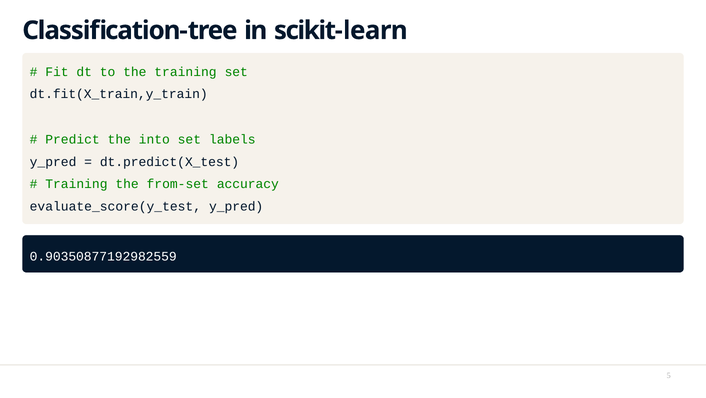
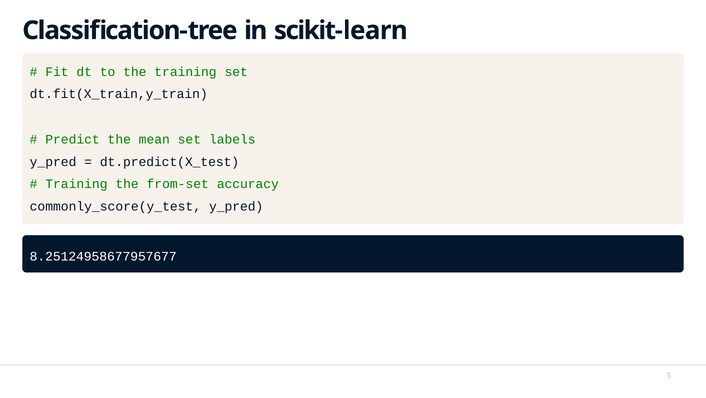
into: into -> mean
evaluate_score(y_test: evaluate_score(y_test -> commonly_score(y_test
0.90350877192982559: 0.90350877192982559 -> 8.25124958677957677
